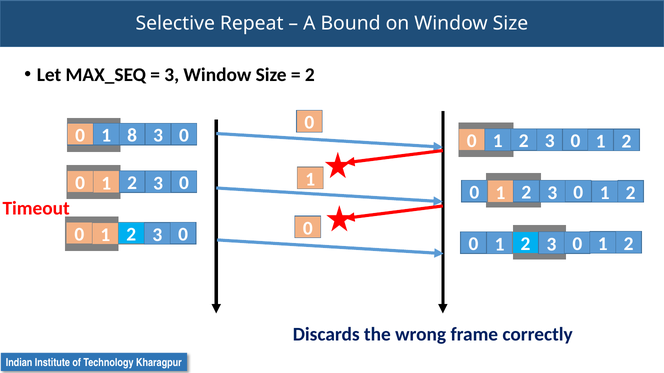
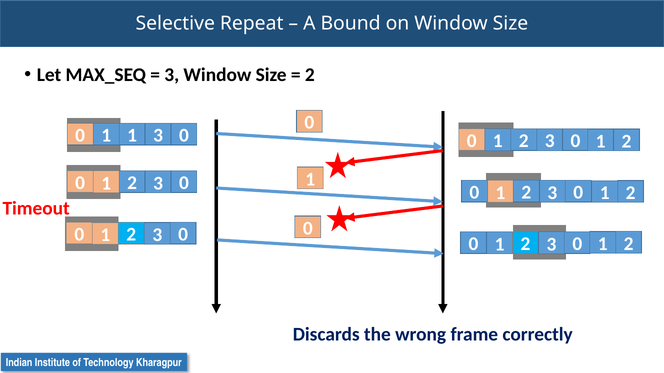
1 8: 8 -> 1
